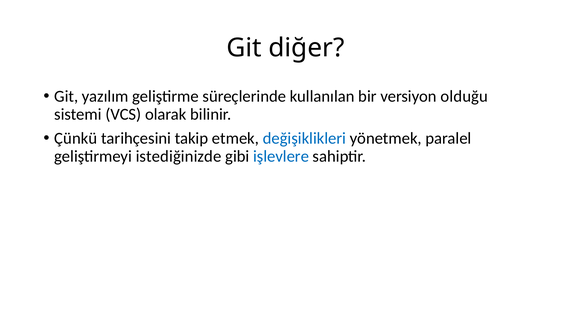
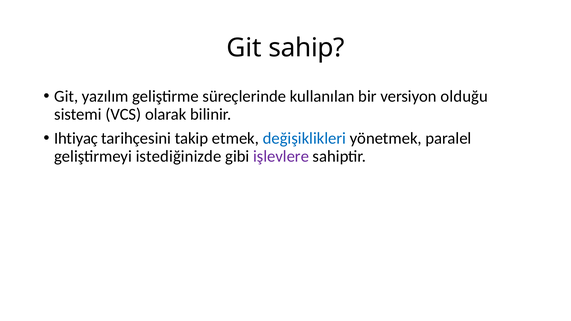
diğer: diğer -> sahip
Çünkü: Çünkü -> Ihtiyaç
işlevlere colour: blue -> purple
